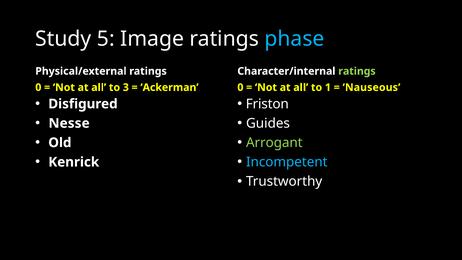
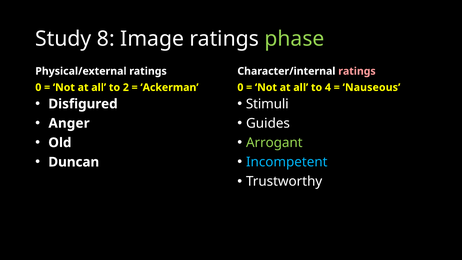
5: 5 -> 8
phase colour: light blue -> light green
ratings at (357, 71) colour: light green -> pink
3: 3 -> 2
1: 1 -> 4
Friston: Friston -> Stimuli
Nesse: Nesse -> Anger
Kenrick: Kenrick -> Duncan
